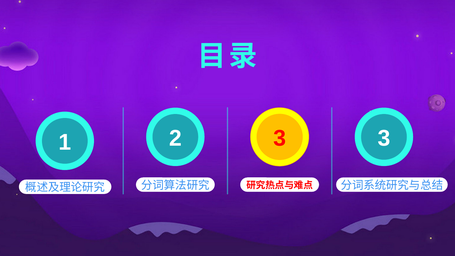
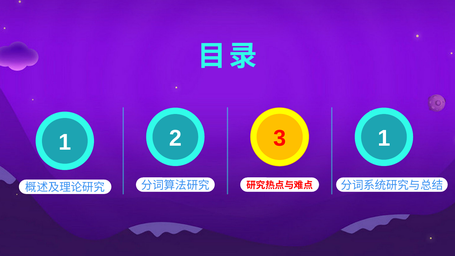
1 3: 3 -> 1
